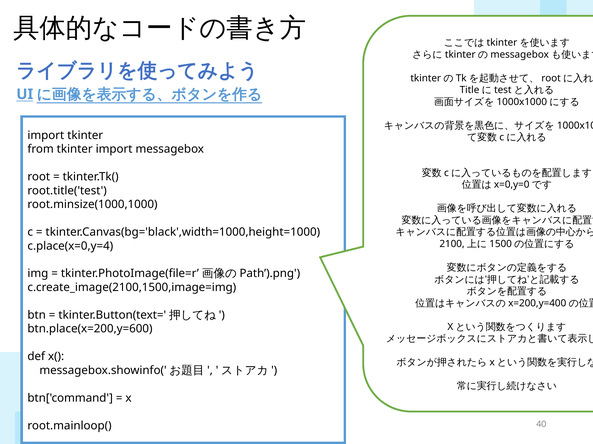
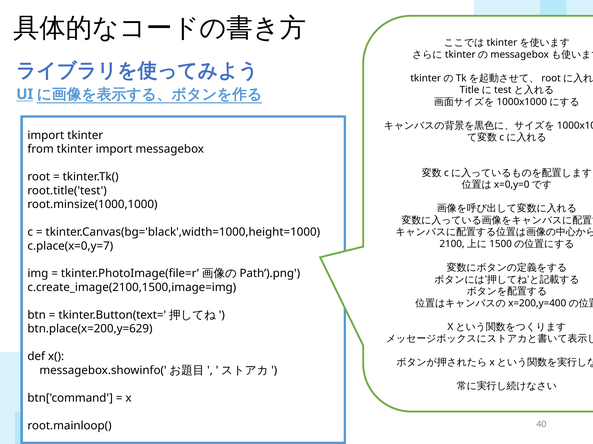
c.place(x=0,y=4: c.place(x=0,y=4 -> c.place(x=0,y=7
btn.place(x=200,y=600: btn.place(x=200,y=600 -> btn.place(x=200,y=629
